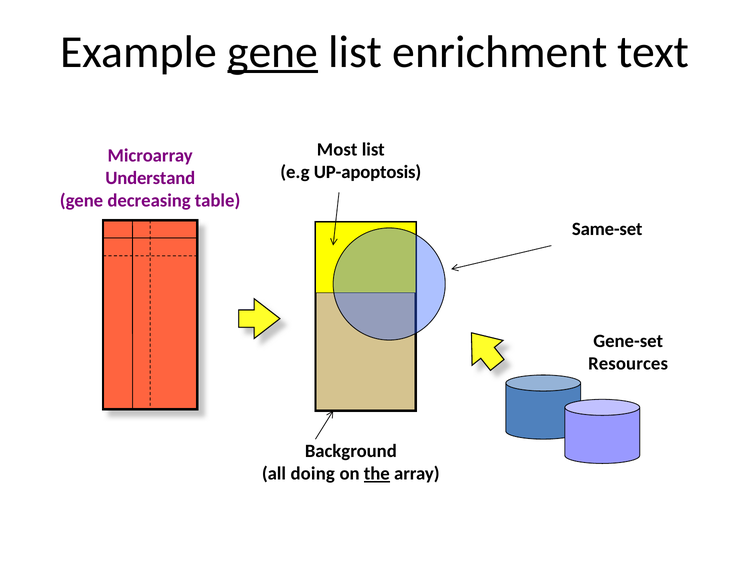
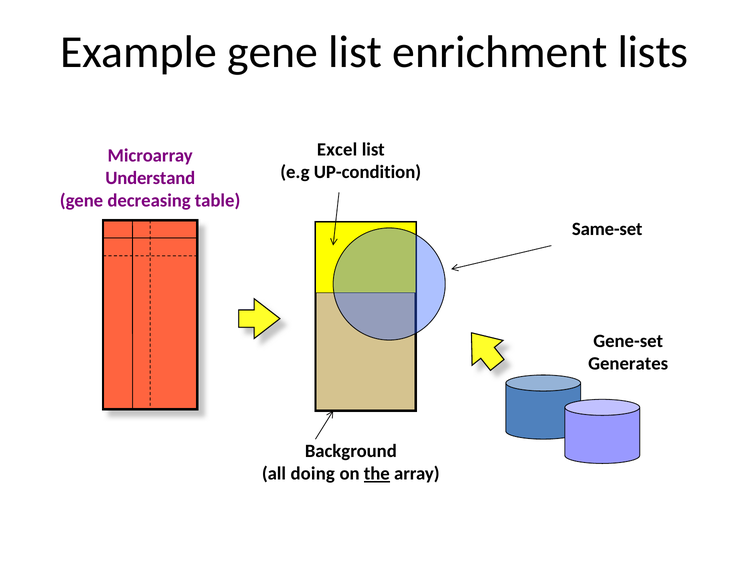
gene at (273, 52) underline: present -> none
text: text -> lists
Most: Most -> Excel
UP-apoptosis: UP-apoptosis -> UP-condition
Resources: Resources -> Generates
